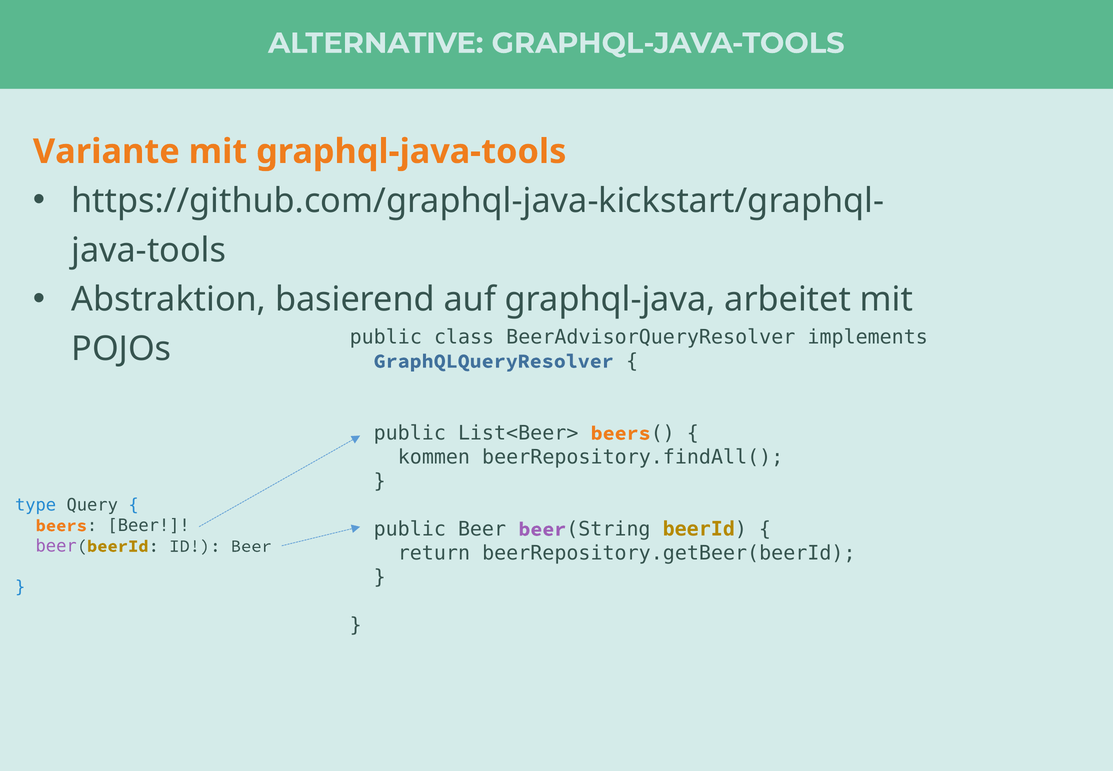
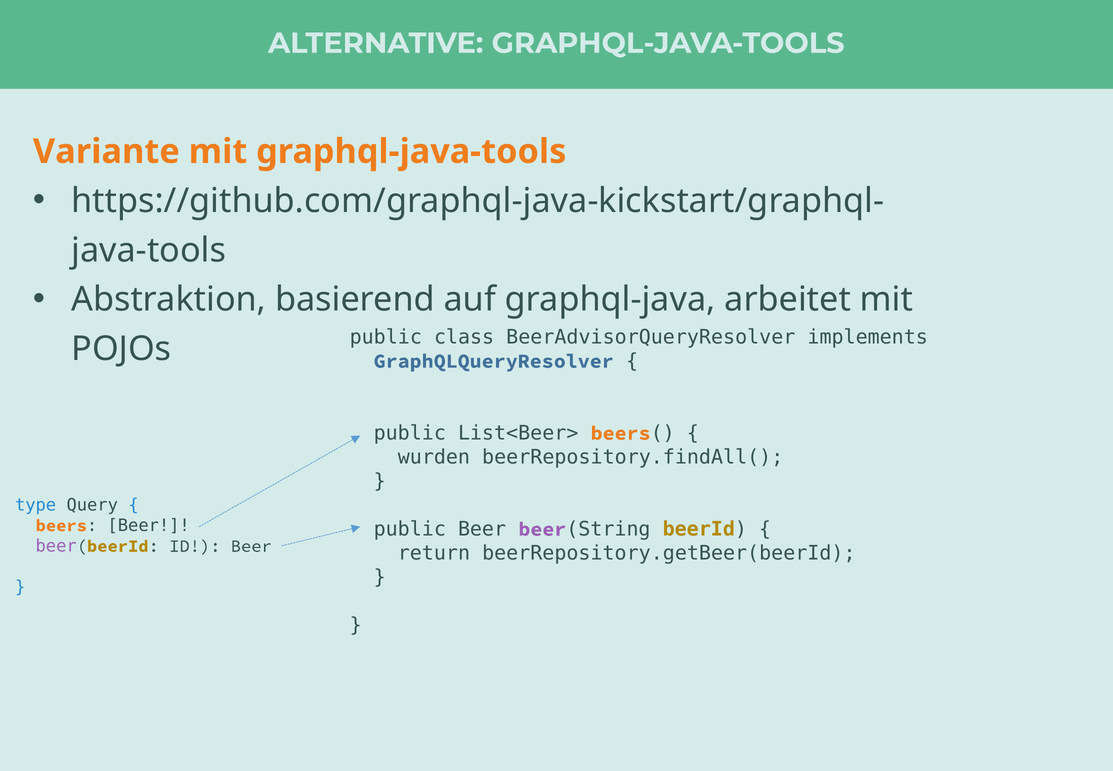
kommen: kommen -> wurden
